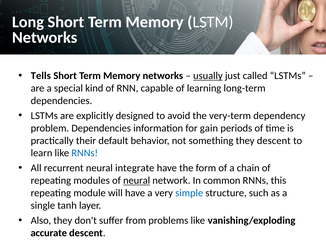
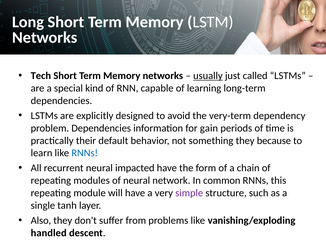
Tells: Tells -> Tech
they descent: descent -> because
integrate: integrate -> impacted
neural at (137, 181) underline: present -> none
simple colour: blue -> purple
accurate: accurate -> handled
